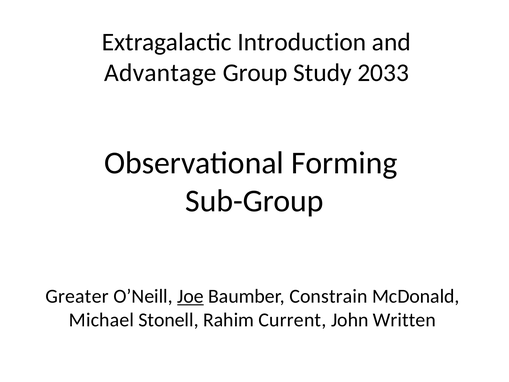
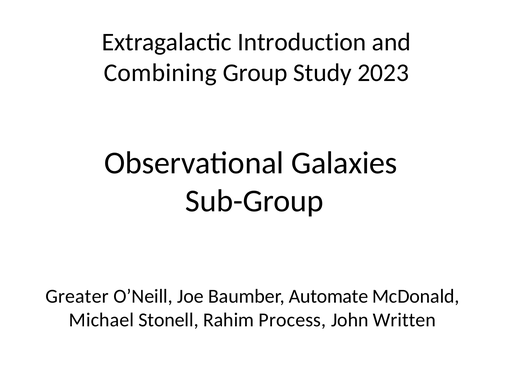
Advantage: Advantage -> Combining
2033: 2033 -> 2023
Forming: Forming -> Galaxies
Joe underline: present -> none
Constrain: Constrain -> Automate
Current: Current -> Process
